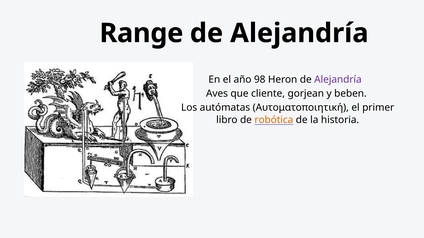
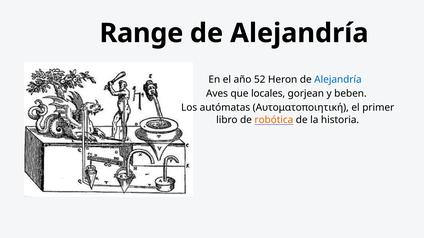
98: 98 -> 52
Alejandría at (338, 80) colour: purple -> blue
cliente: cliente -> locales
